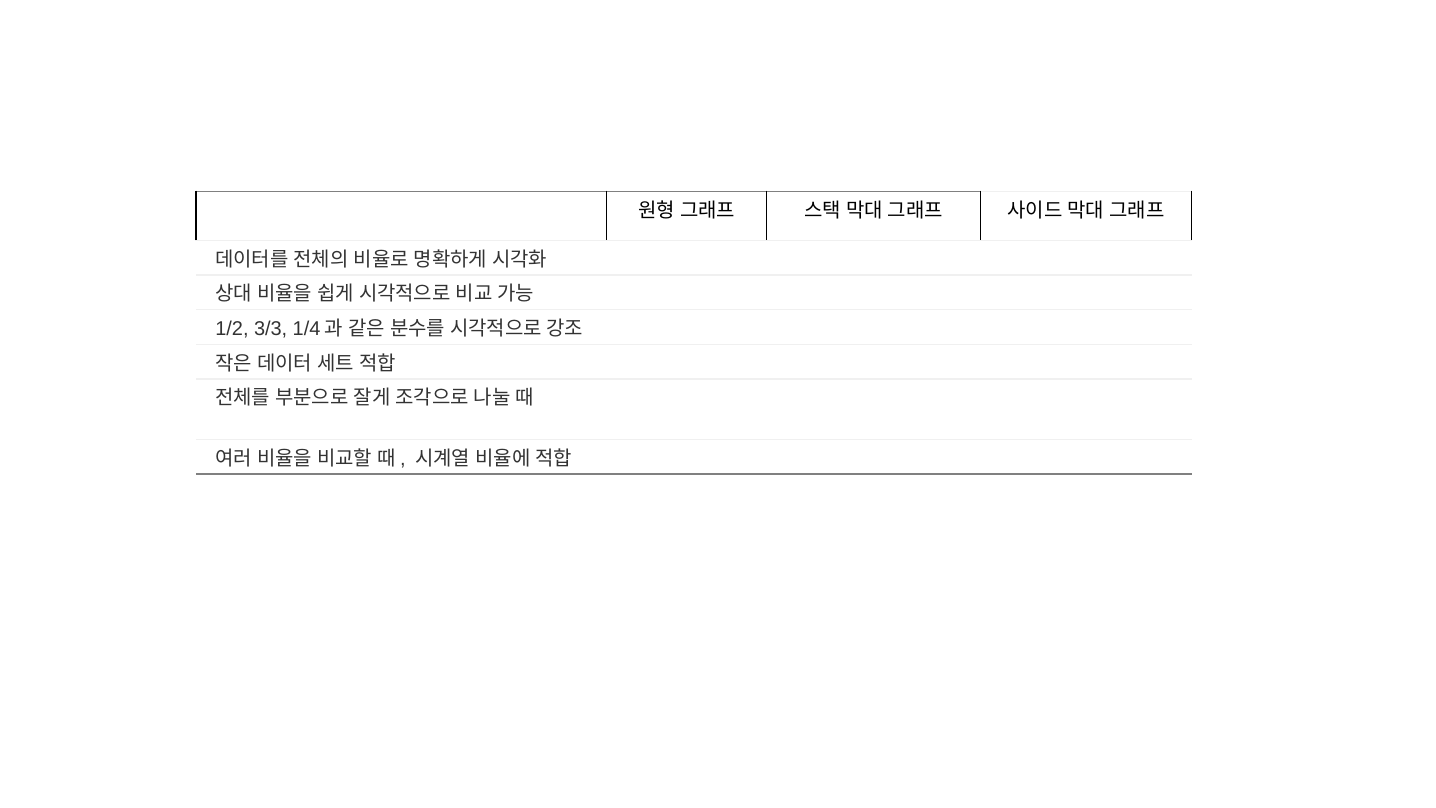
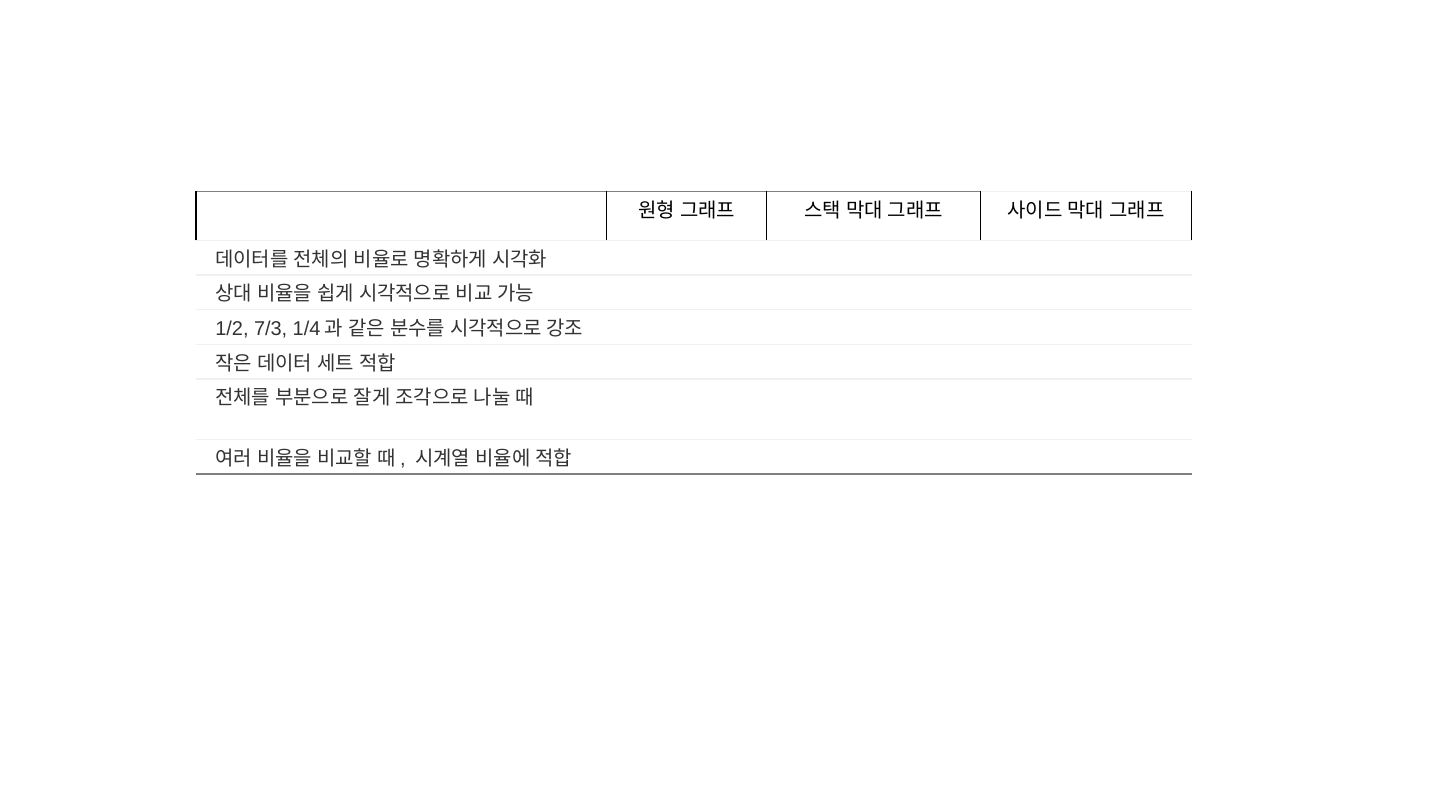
3/3: 3/3 -> 7/3
